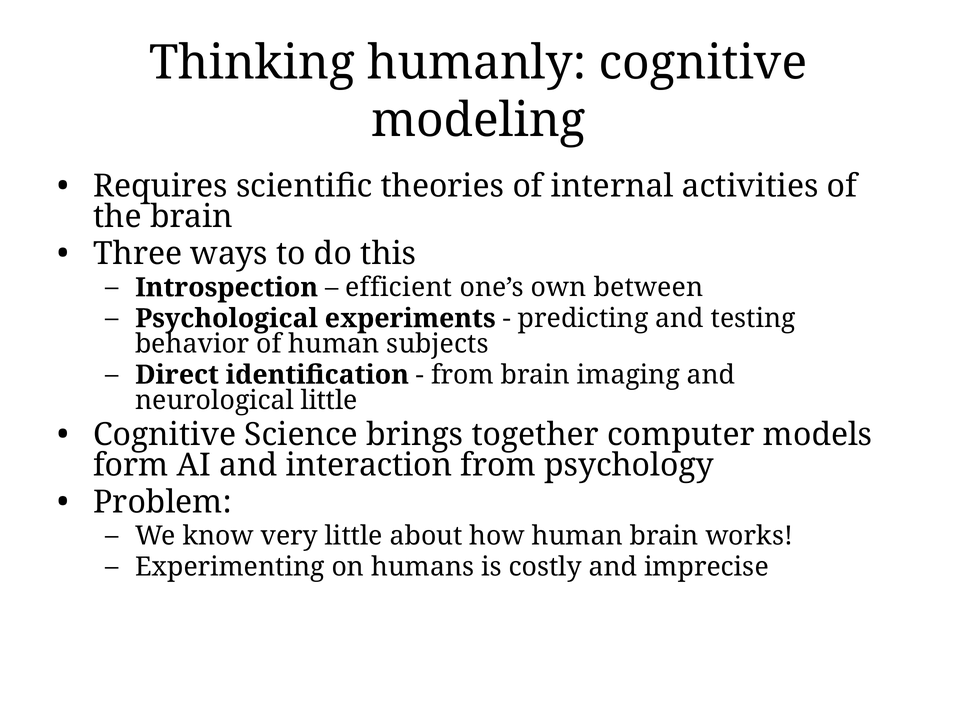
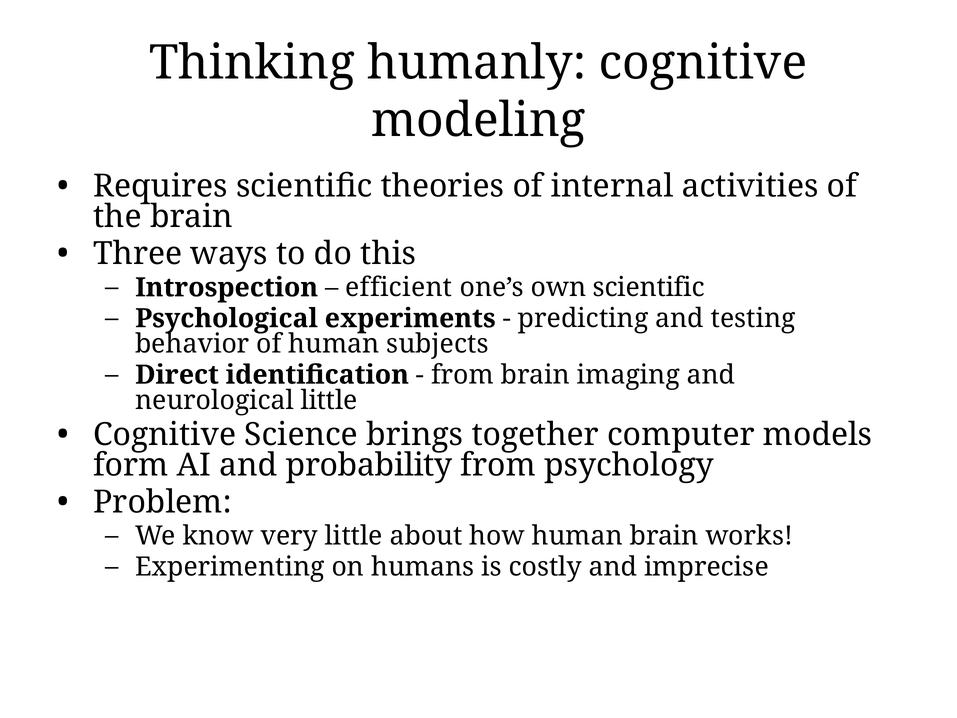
own between: between -> scientific
interaction: interaction -> probability
